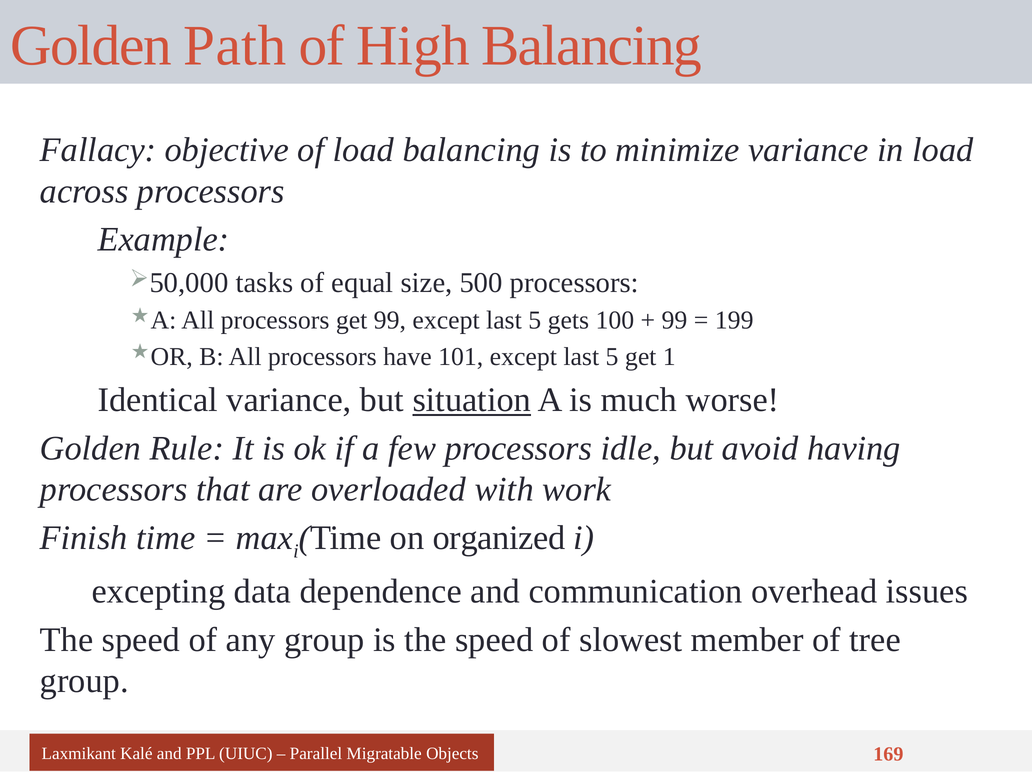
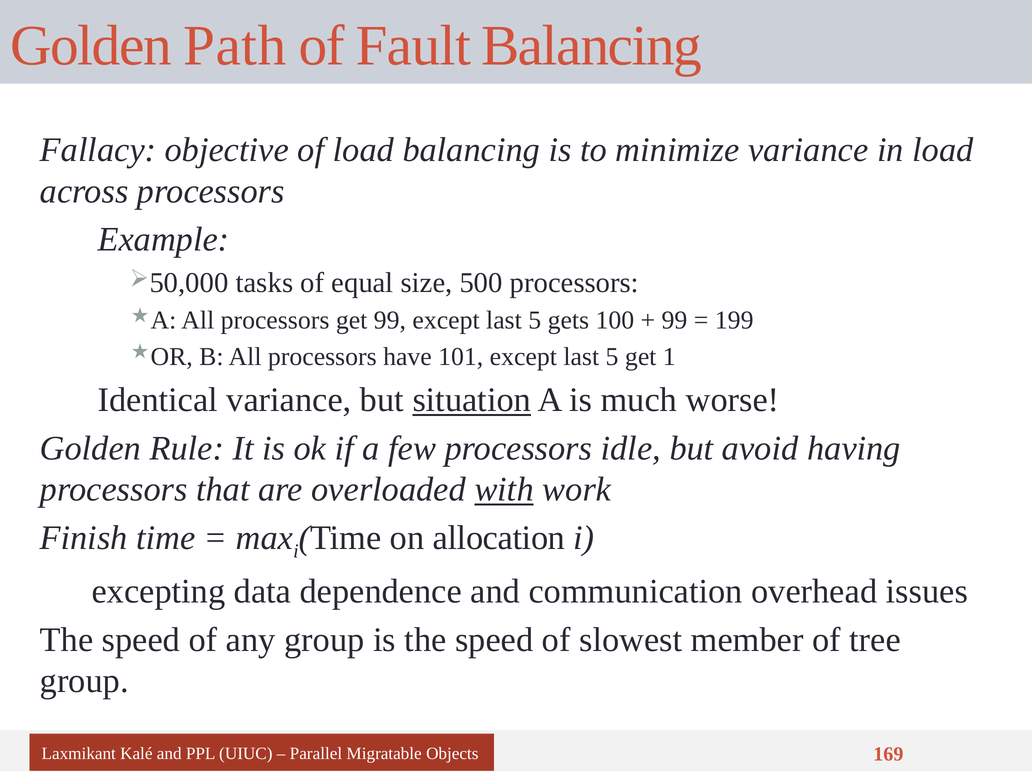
High: High -> Fault
with underline: none -> present
organized: organized -> allocation
